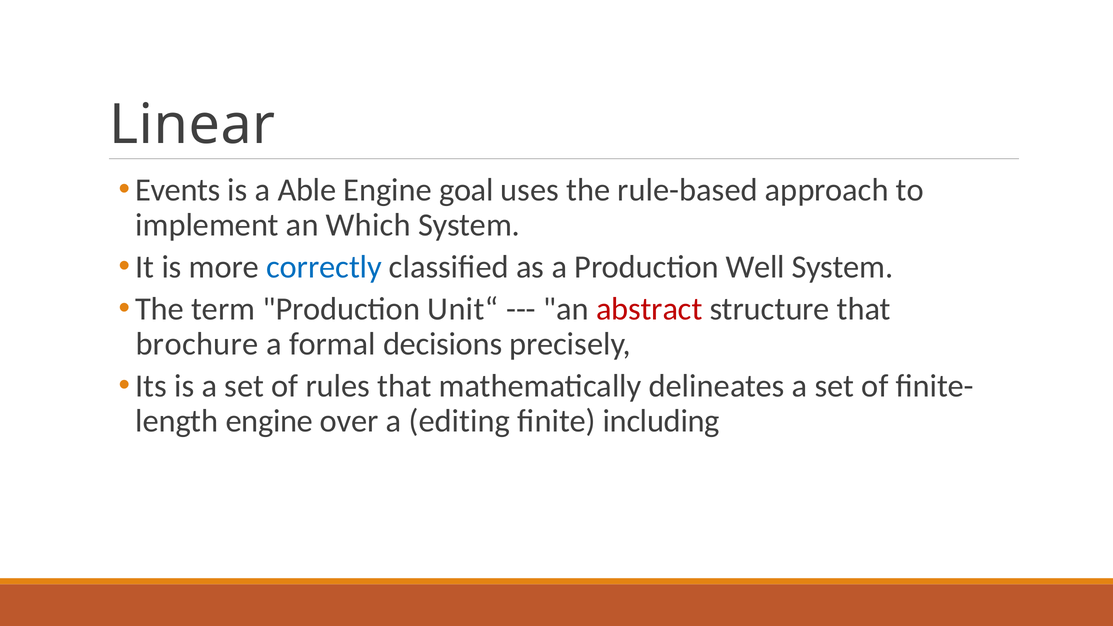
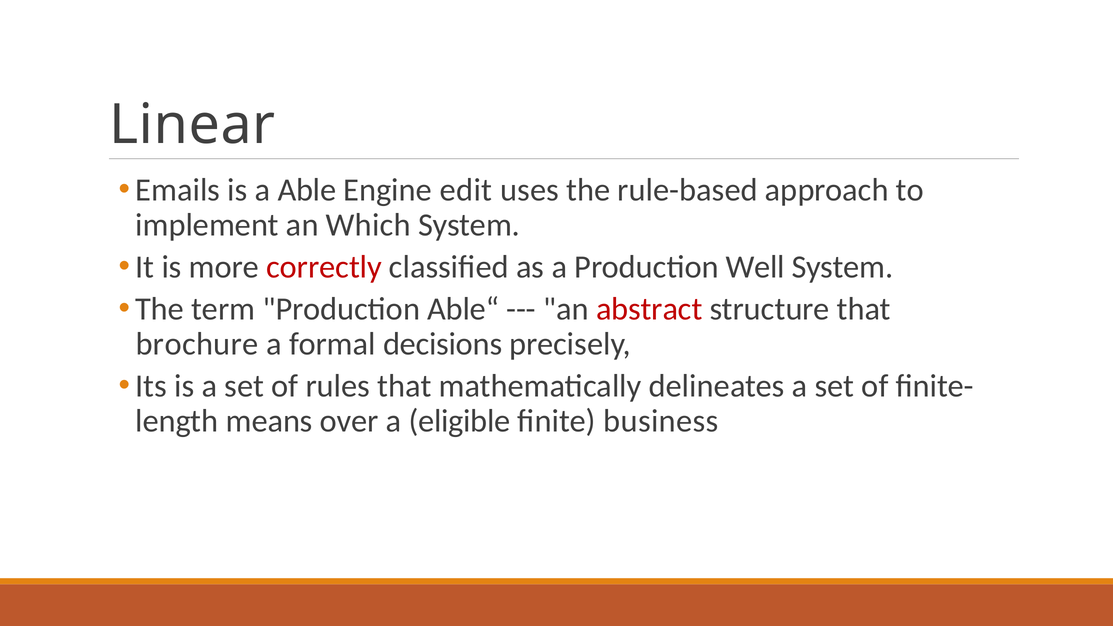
Events: Events -> Emails
goal: goal -> edit
correctly colour: blue -> red
Unit“: Unit“ -> Able“
engine at (269, 421): engine -> means
editing: editing -> eligible
including: including -> business
